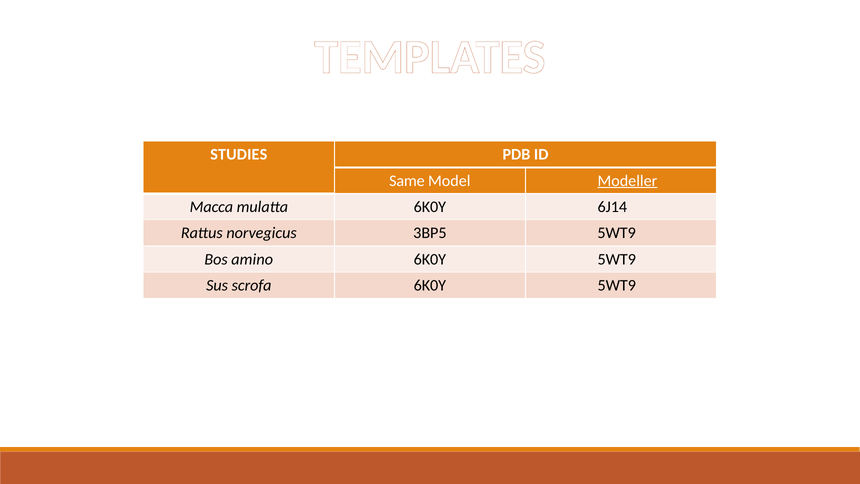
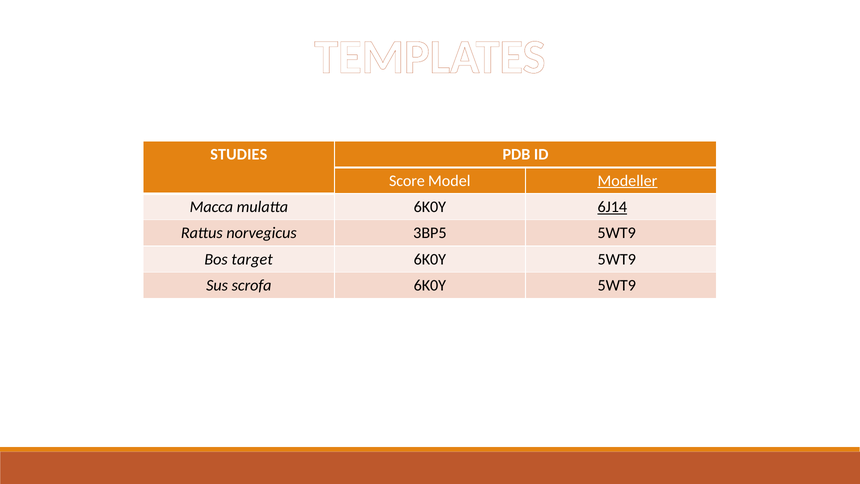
Same: Same -> Score
6J14 underline: none -> present
amino: amino -> target
